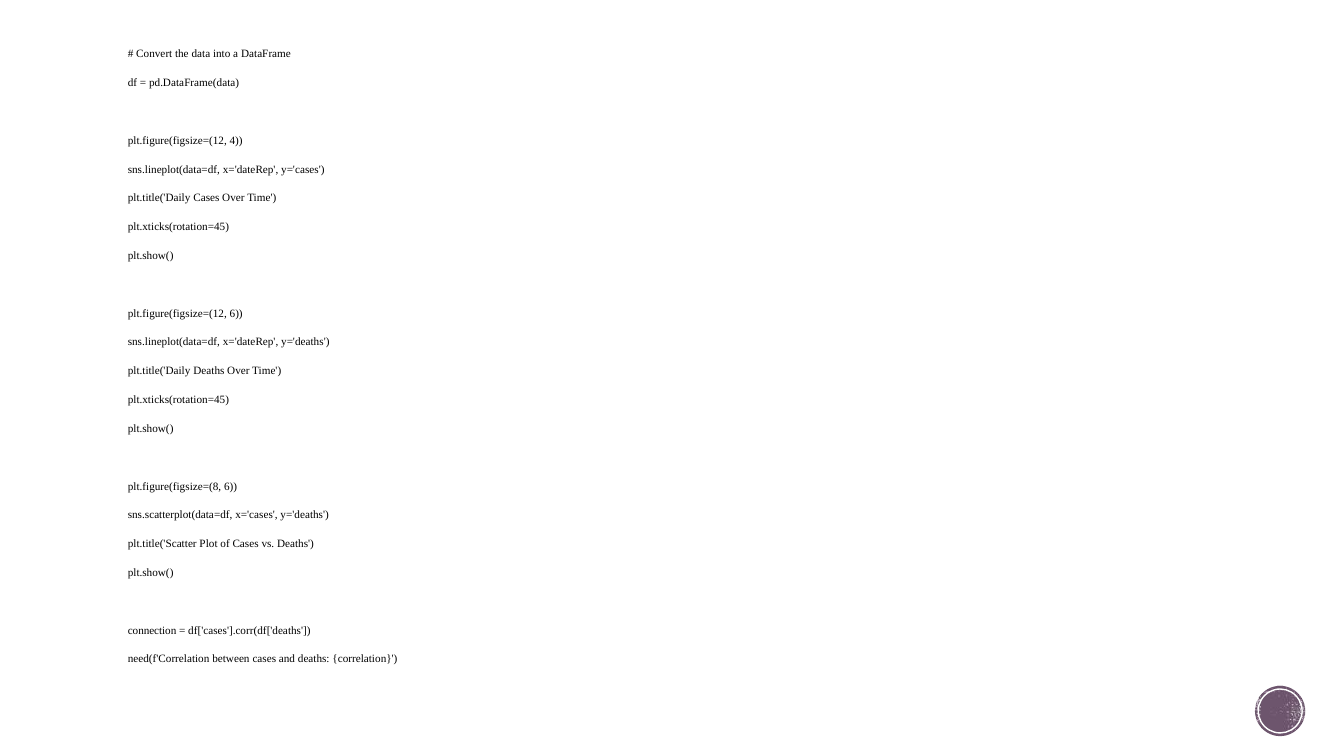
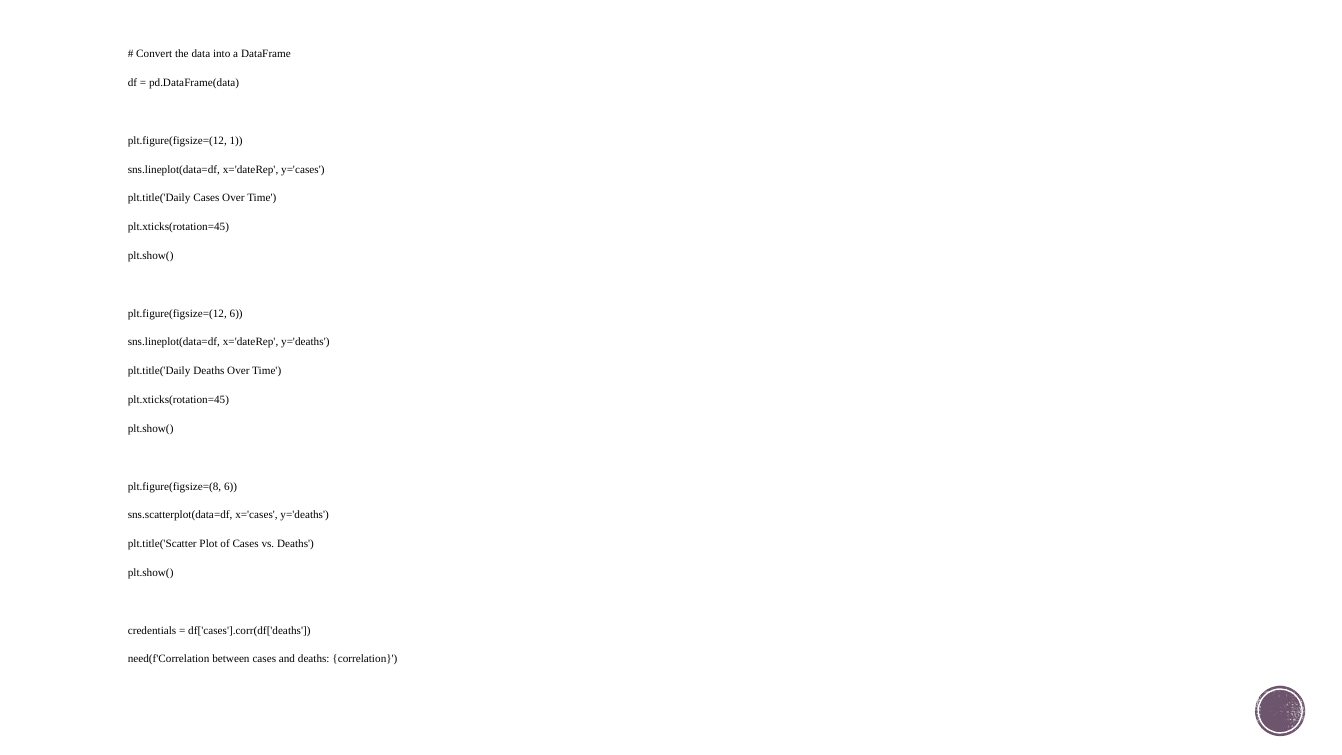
4: 4 -> 1
connection: connection -> credentials
